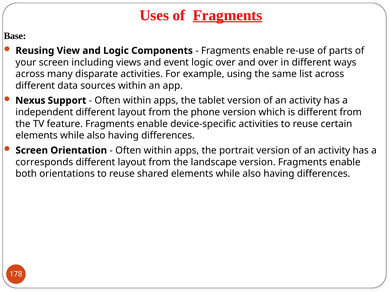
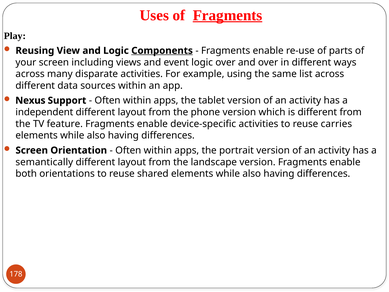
Base: Base -> Play
Components underline: none -> present
certain: certain -> carries
corresponds: corresponds -> semantically
